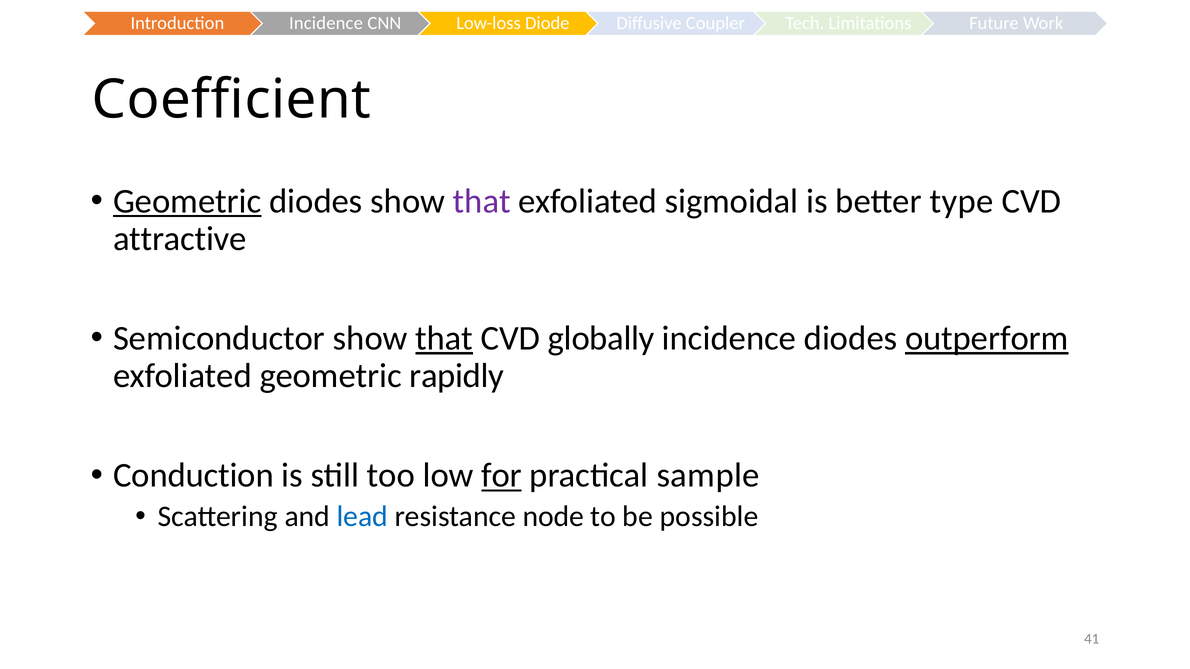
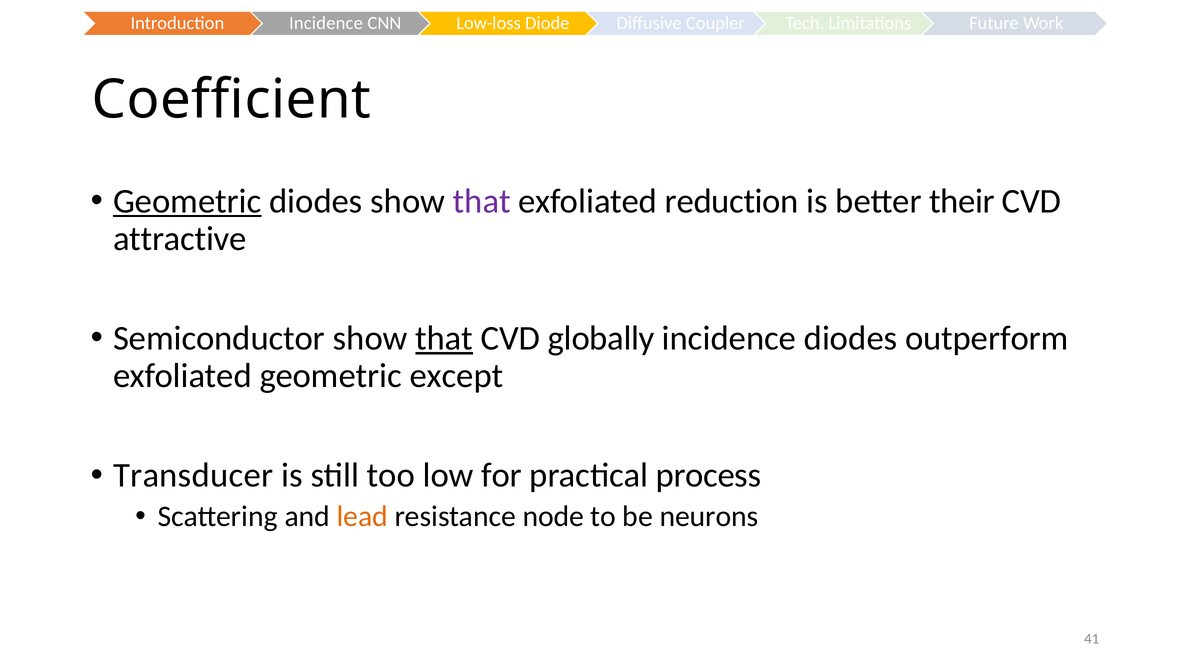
sigmoidal: sigmoidal -> reduction
type: type -> their
outperform underline: present -> none
rapidly: rapidly -> except
Conduction: Conduction -> Transducer
for underline: present -> none
sample: sample -> process
lead colour: blue -> orange
possible: possible -> neurons
